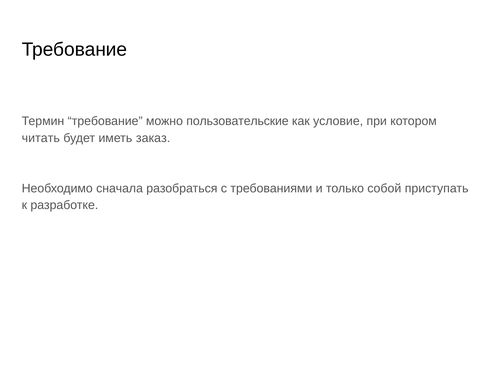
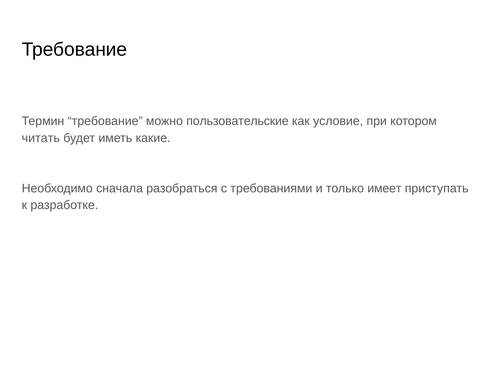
заказ: заказ -> какие
собой: собой -> имеет
